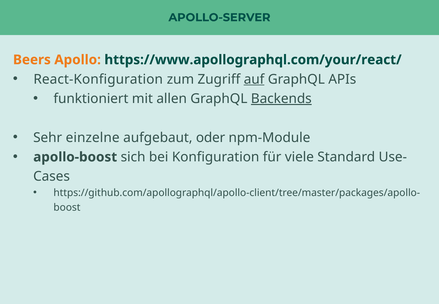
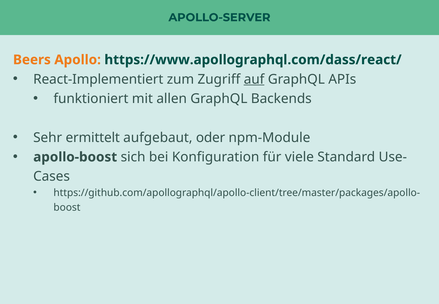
https://www.apollographql.com/your/react/: https://www.apollographql.com/your/react/ -> https://www.apollographql.com/dass/react/
React-Konfiguration: React-Konfiguration -> React-Implementiert
Backends underline: present -> none
einzelne: einzelne -> ermittelt
